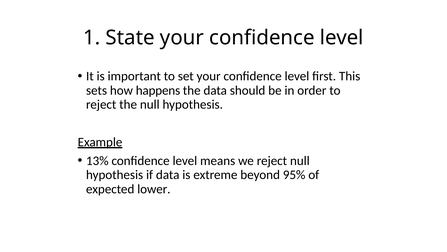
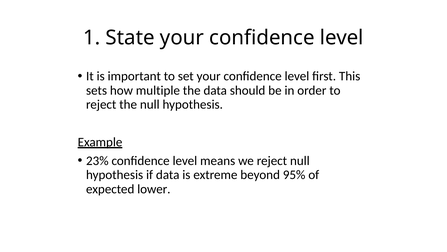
happens: happens -> multiple
13%: 13% -> 23%
